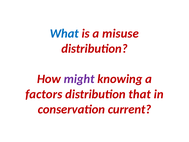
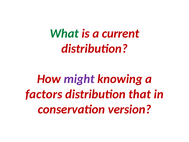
What colour: blue -> green
misuse: misuse -> current
current: current -> version
